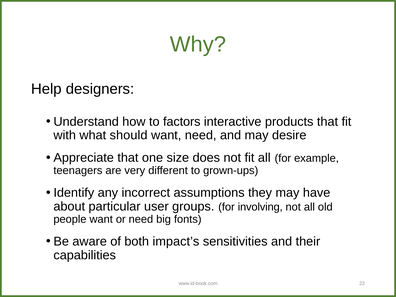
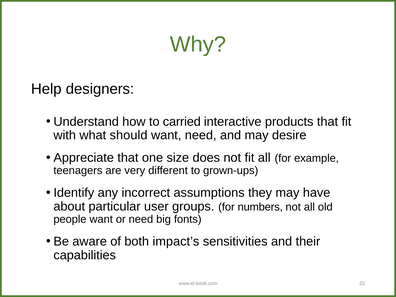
factors: factors -> carried
involving: involving -> numbers
